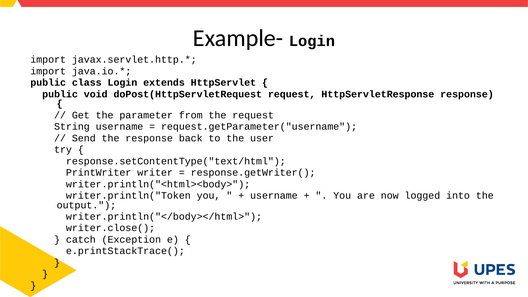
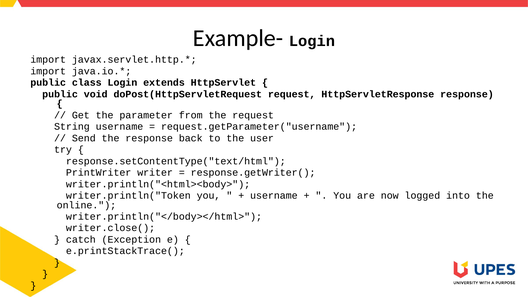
output: output -> online
